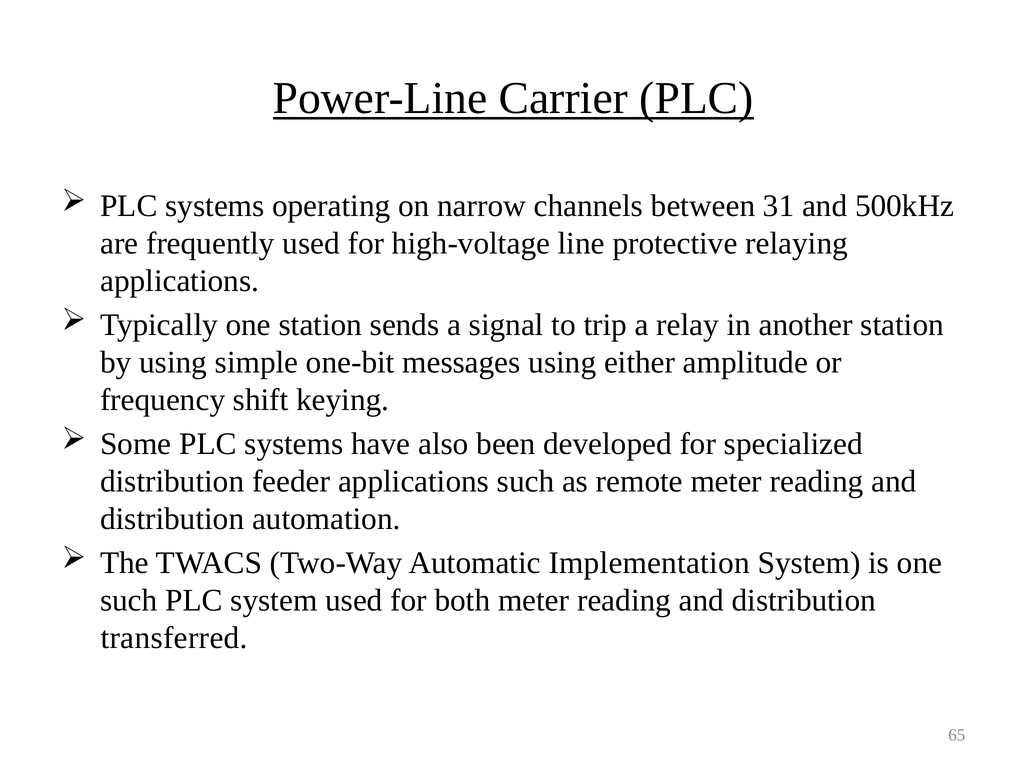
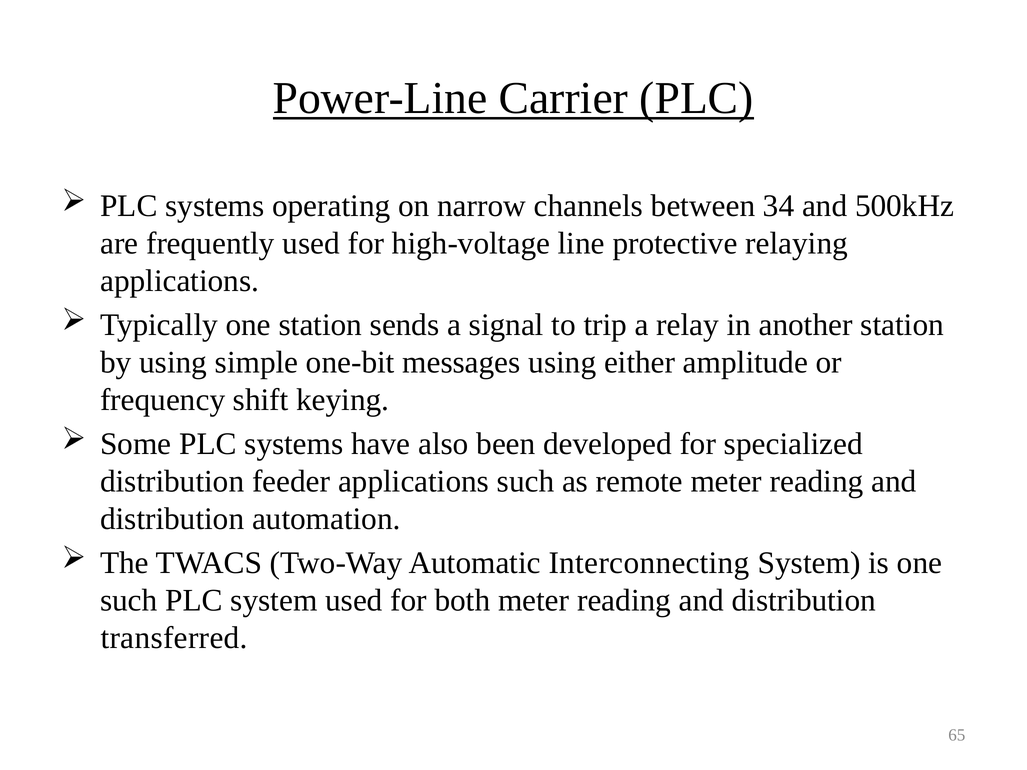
31: 31 -> 34
Implementation: Implementation -> Interconnecting
